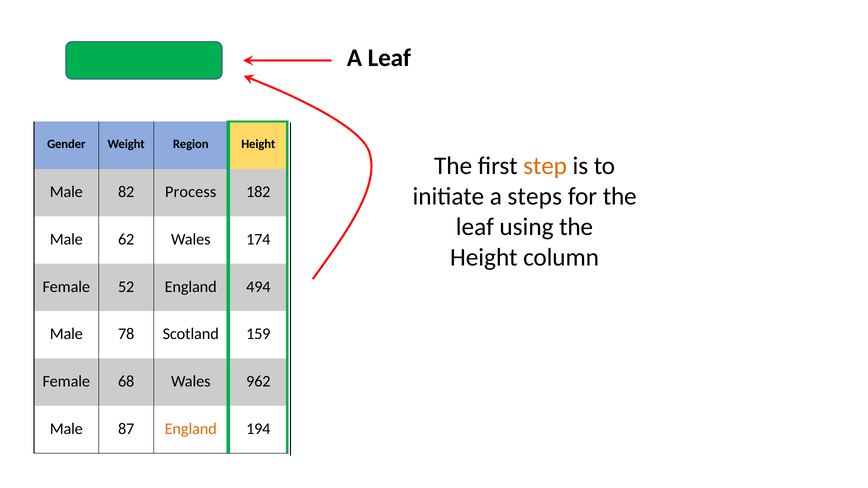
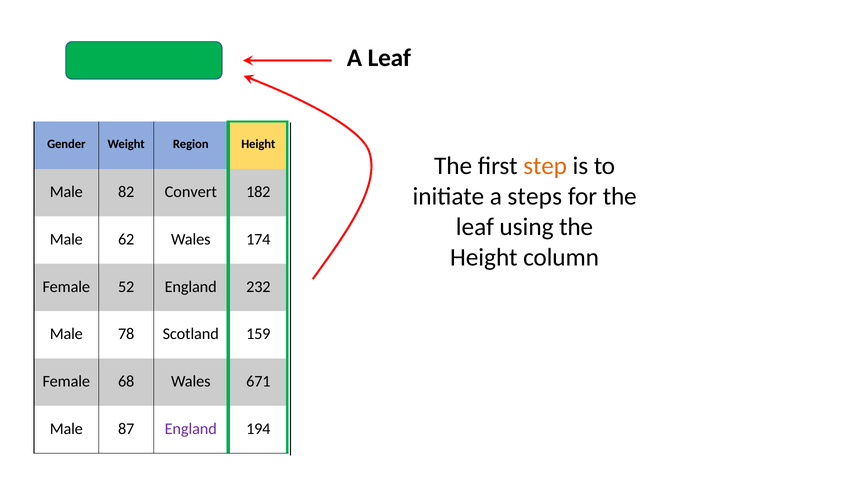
Process: Process -> Convert
494: 494 -> 232
962: 962 -> 671
England at (191, 429) colour: orange -> purple
